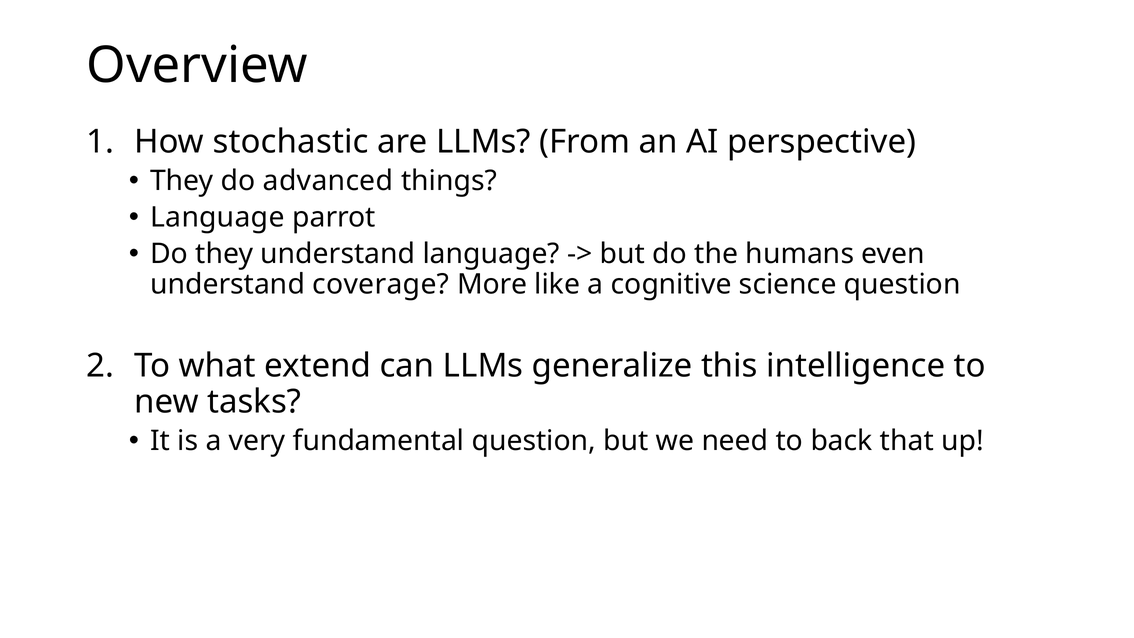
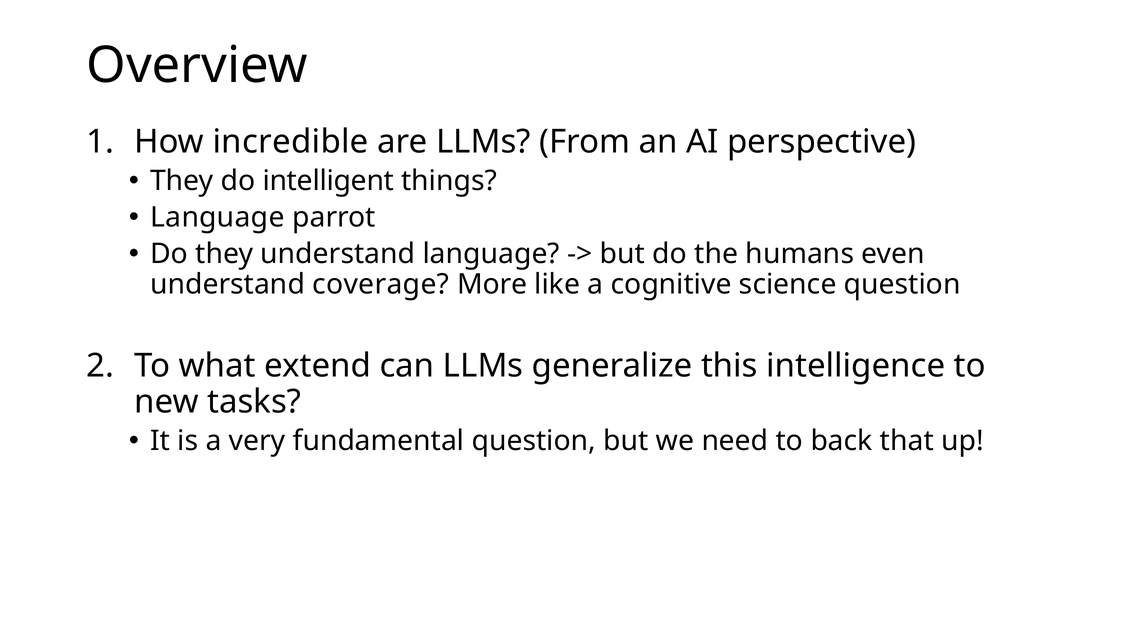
stochastic: stochastic -> incredible
advanced: advanced -> intelligent
